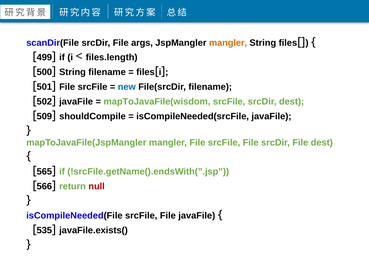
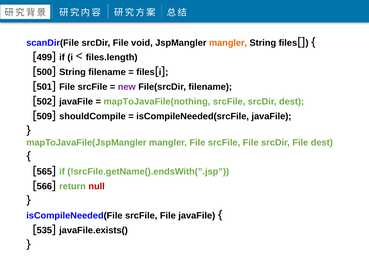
args: args -> void
new colour: blue -> purple
mapToJavaFile(wisdom: mapToJavaFile(wisdom -> mapToJavaFile(nothing
